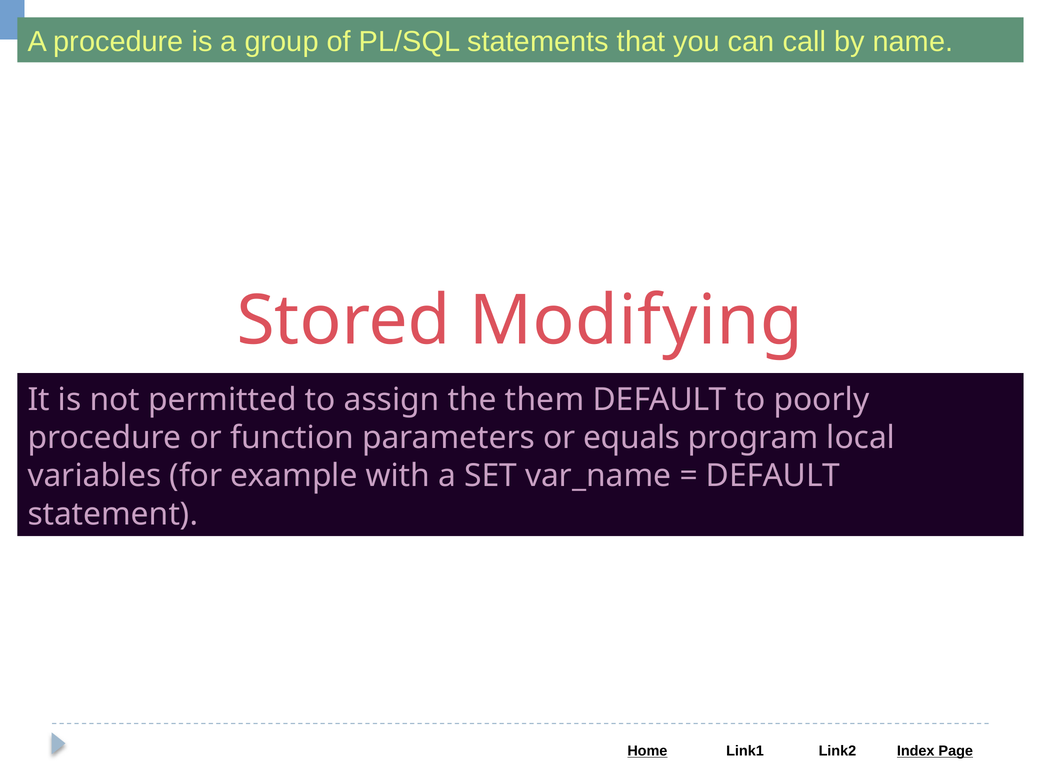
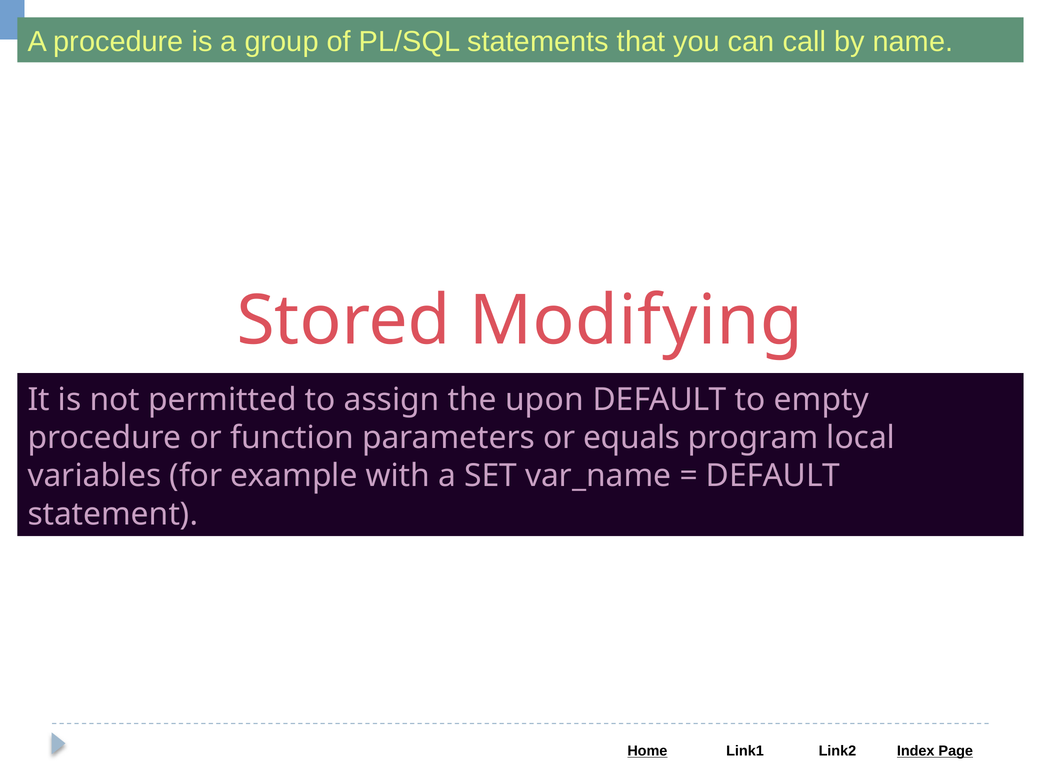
them: them -> upon
poorly: poorly -> empty
